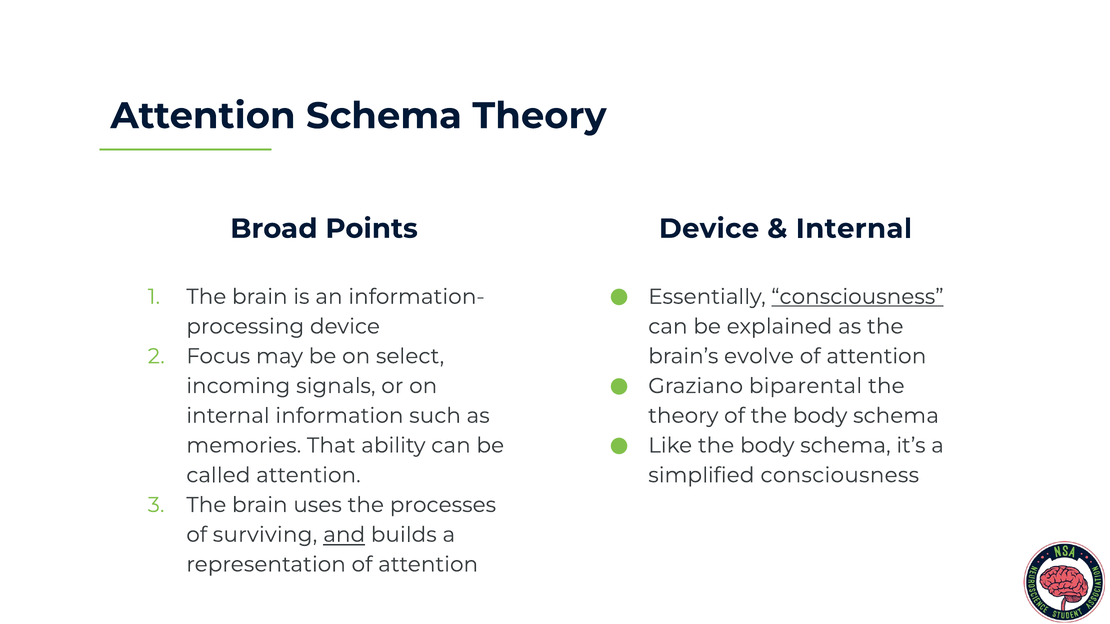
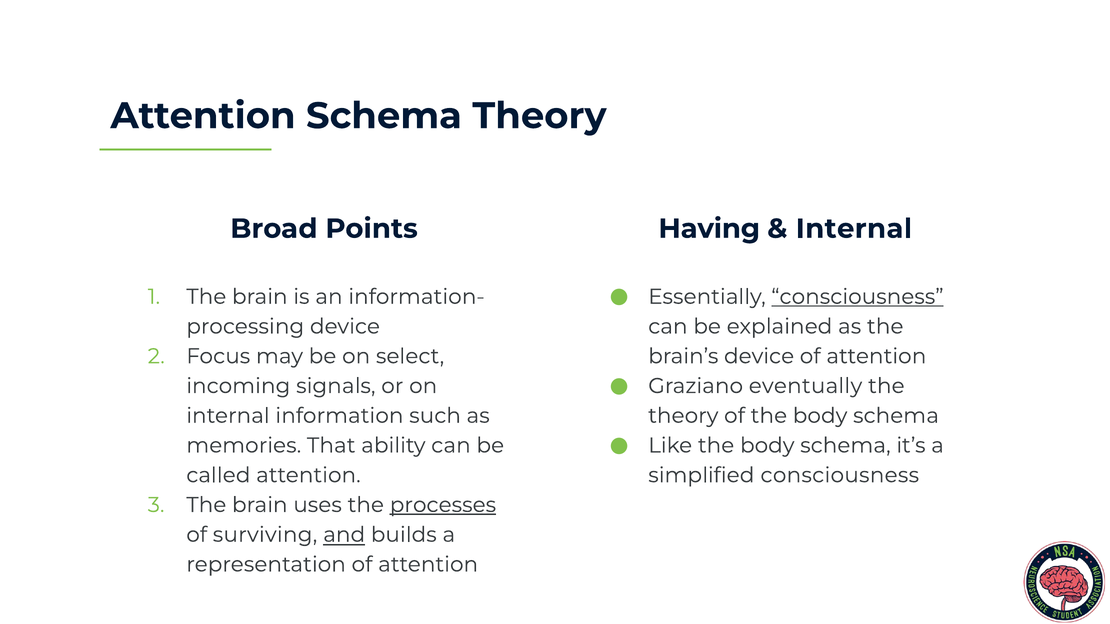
Points Device: Device -> Having
brain’s evolve: evolve -> device
biparental: biparental -> eventually
processes underline: none -> present
